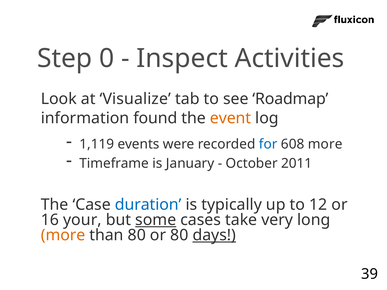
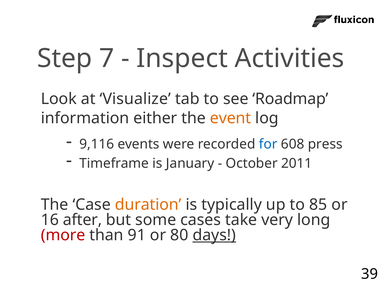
0: 0 -> 7
found: found -> either
1,119: 1,119 -> 9,116
608 more: more -> press
duration colour: blue -> orange
12: 12 -> 85
your: your -> after
some underline: present -> none
more at (63, 235) colour: orange -> red
than 80: 80 -> 91
